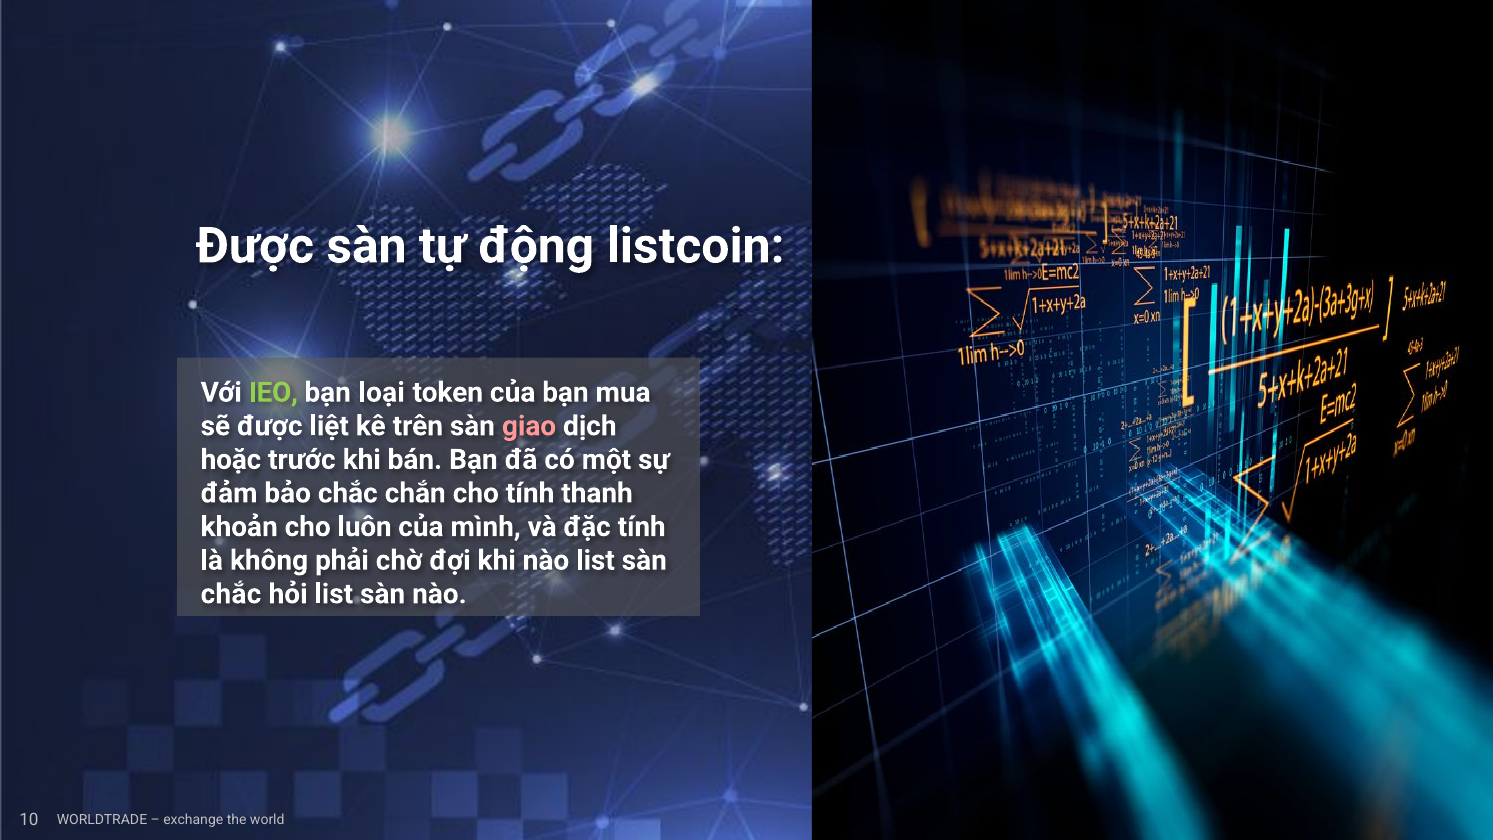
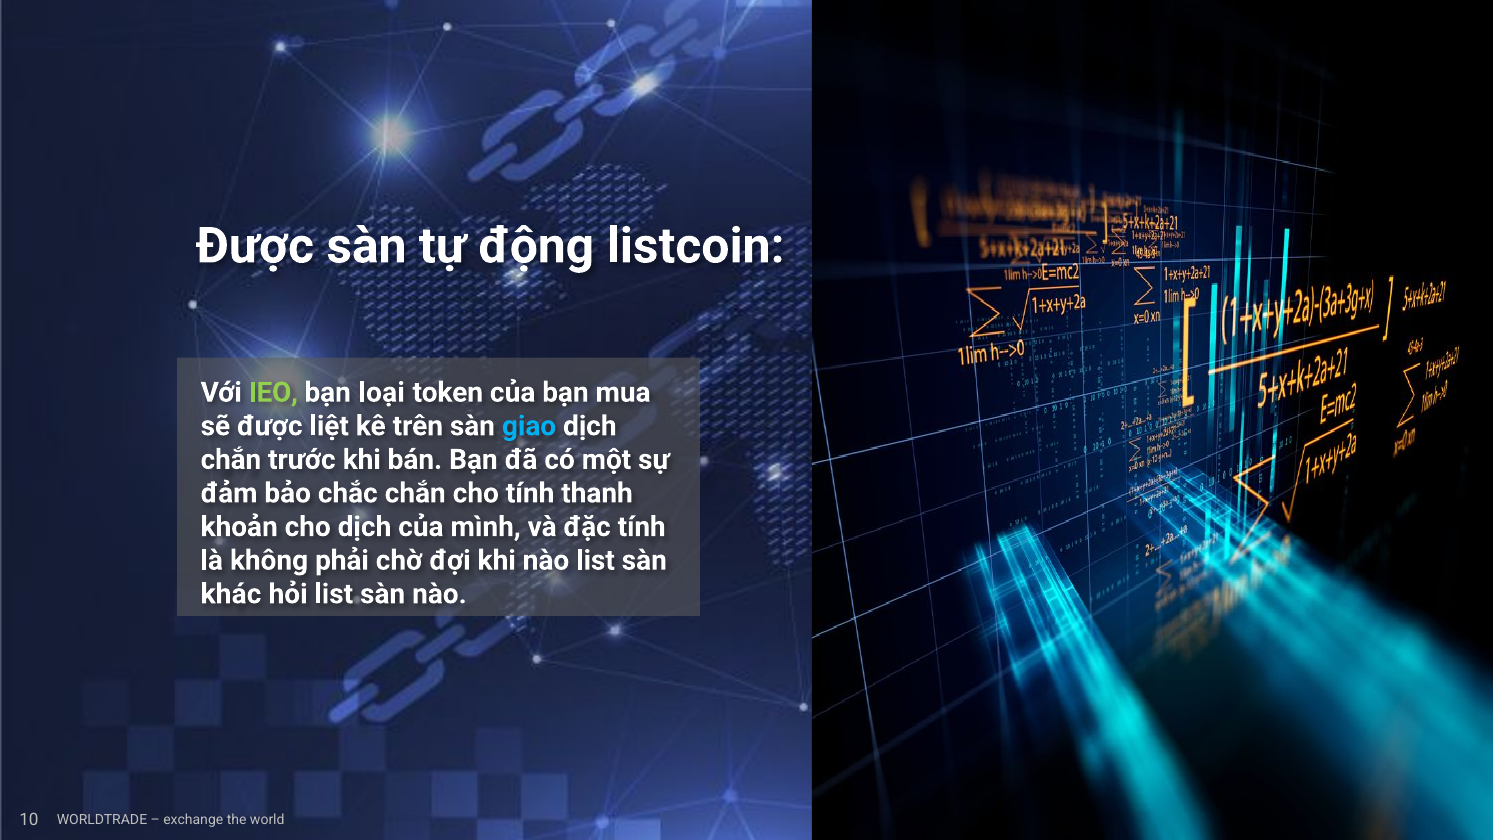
giao colour: pink -> light blue
hoặc at (231, 460): hoặc -> chắn
cho luôn: luôn -> dịch
chắc at (231, 594): chắc -> khác
